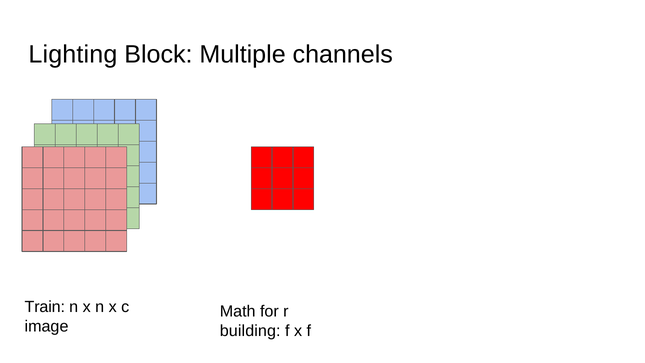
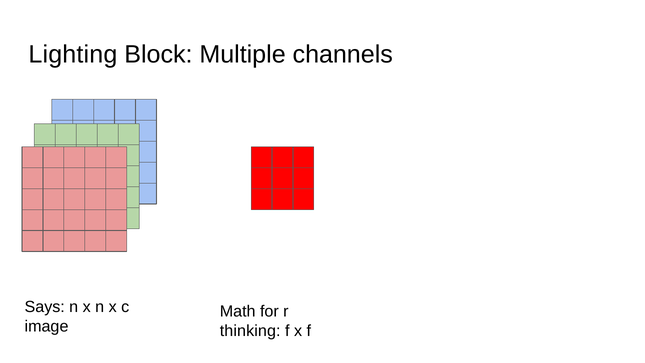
Train: Train -> Says
building: building -> thinking
